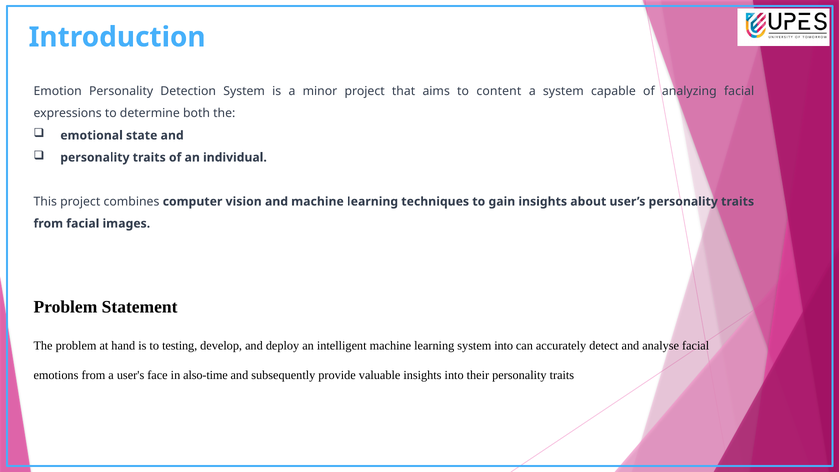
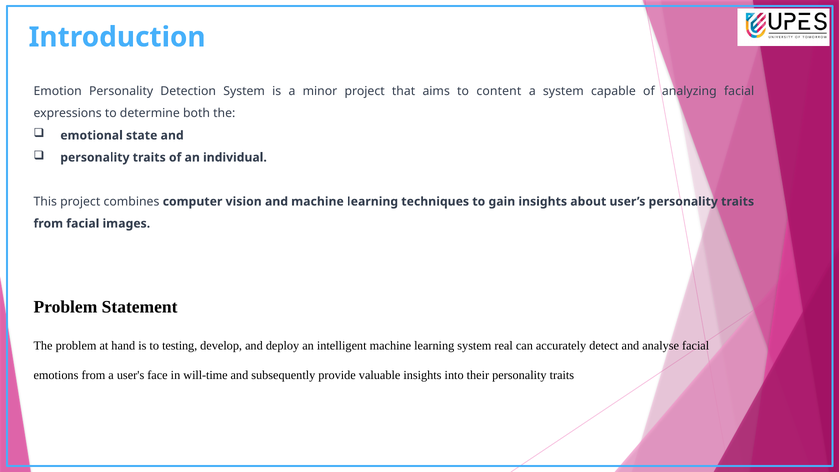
system into: into -> real
also-time: also-time -> will-time
